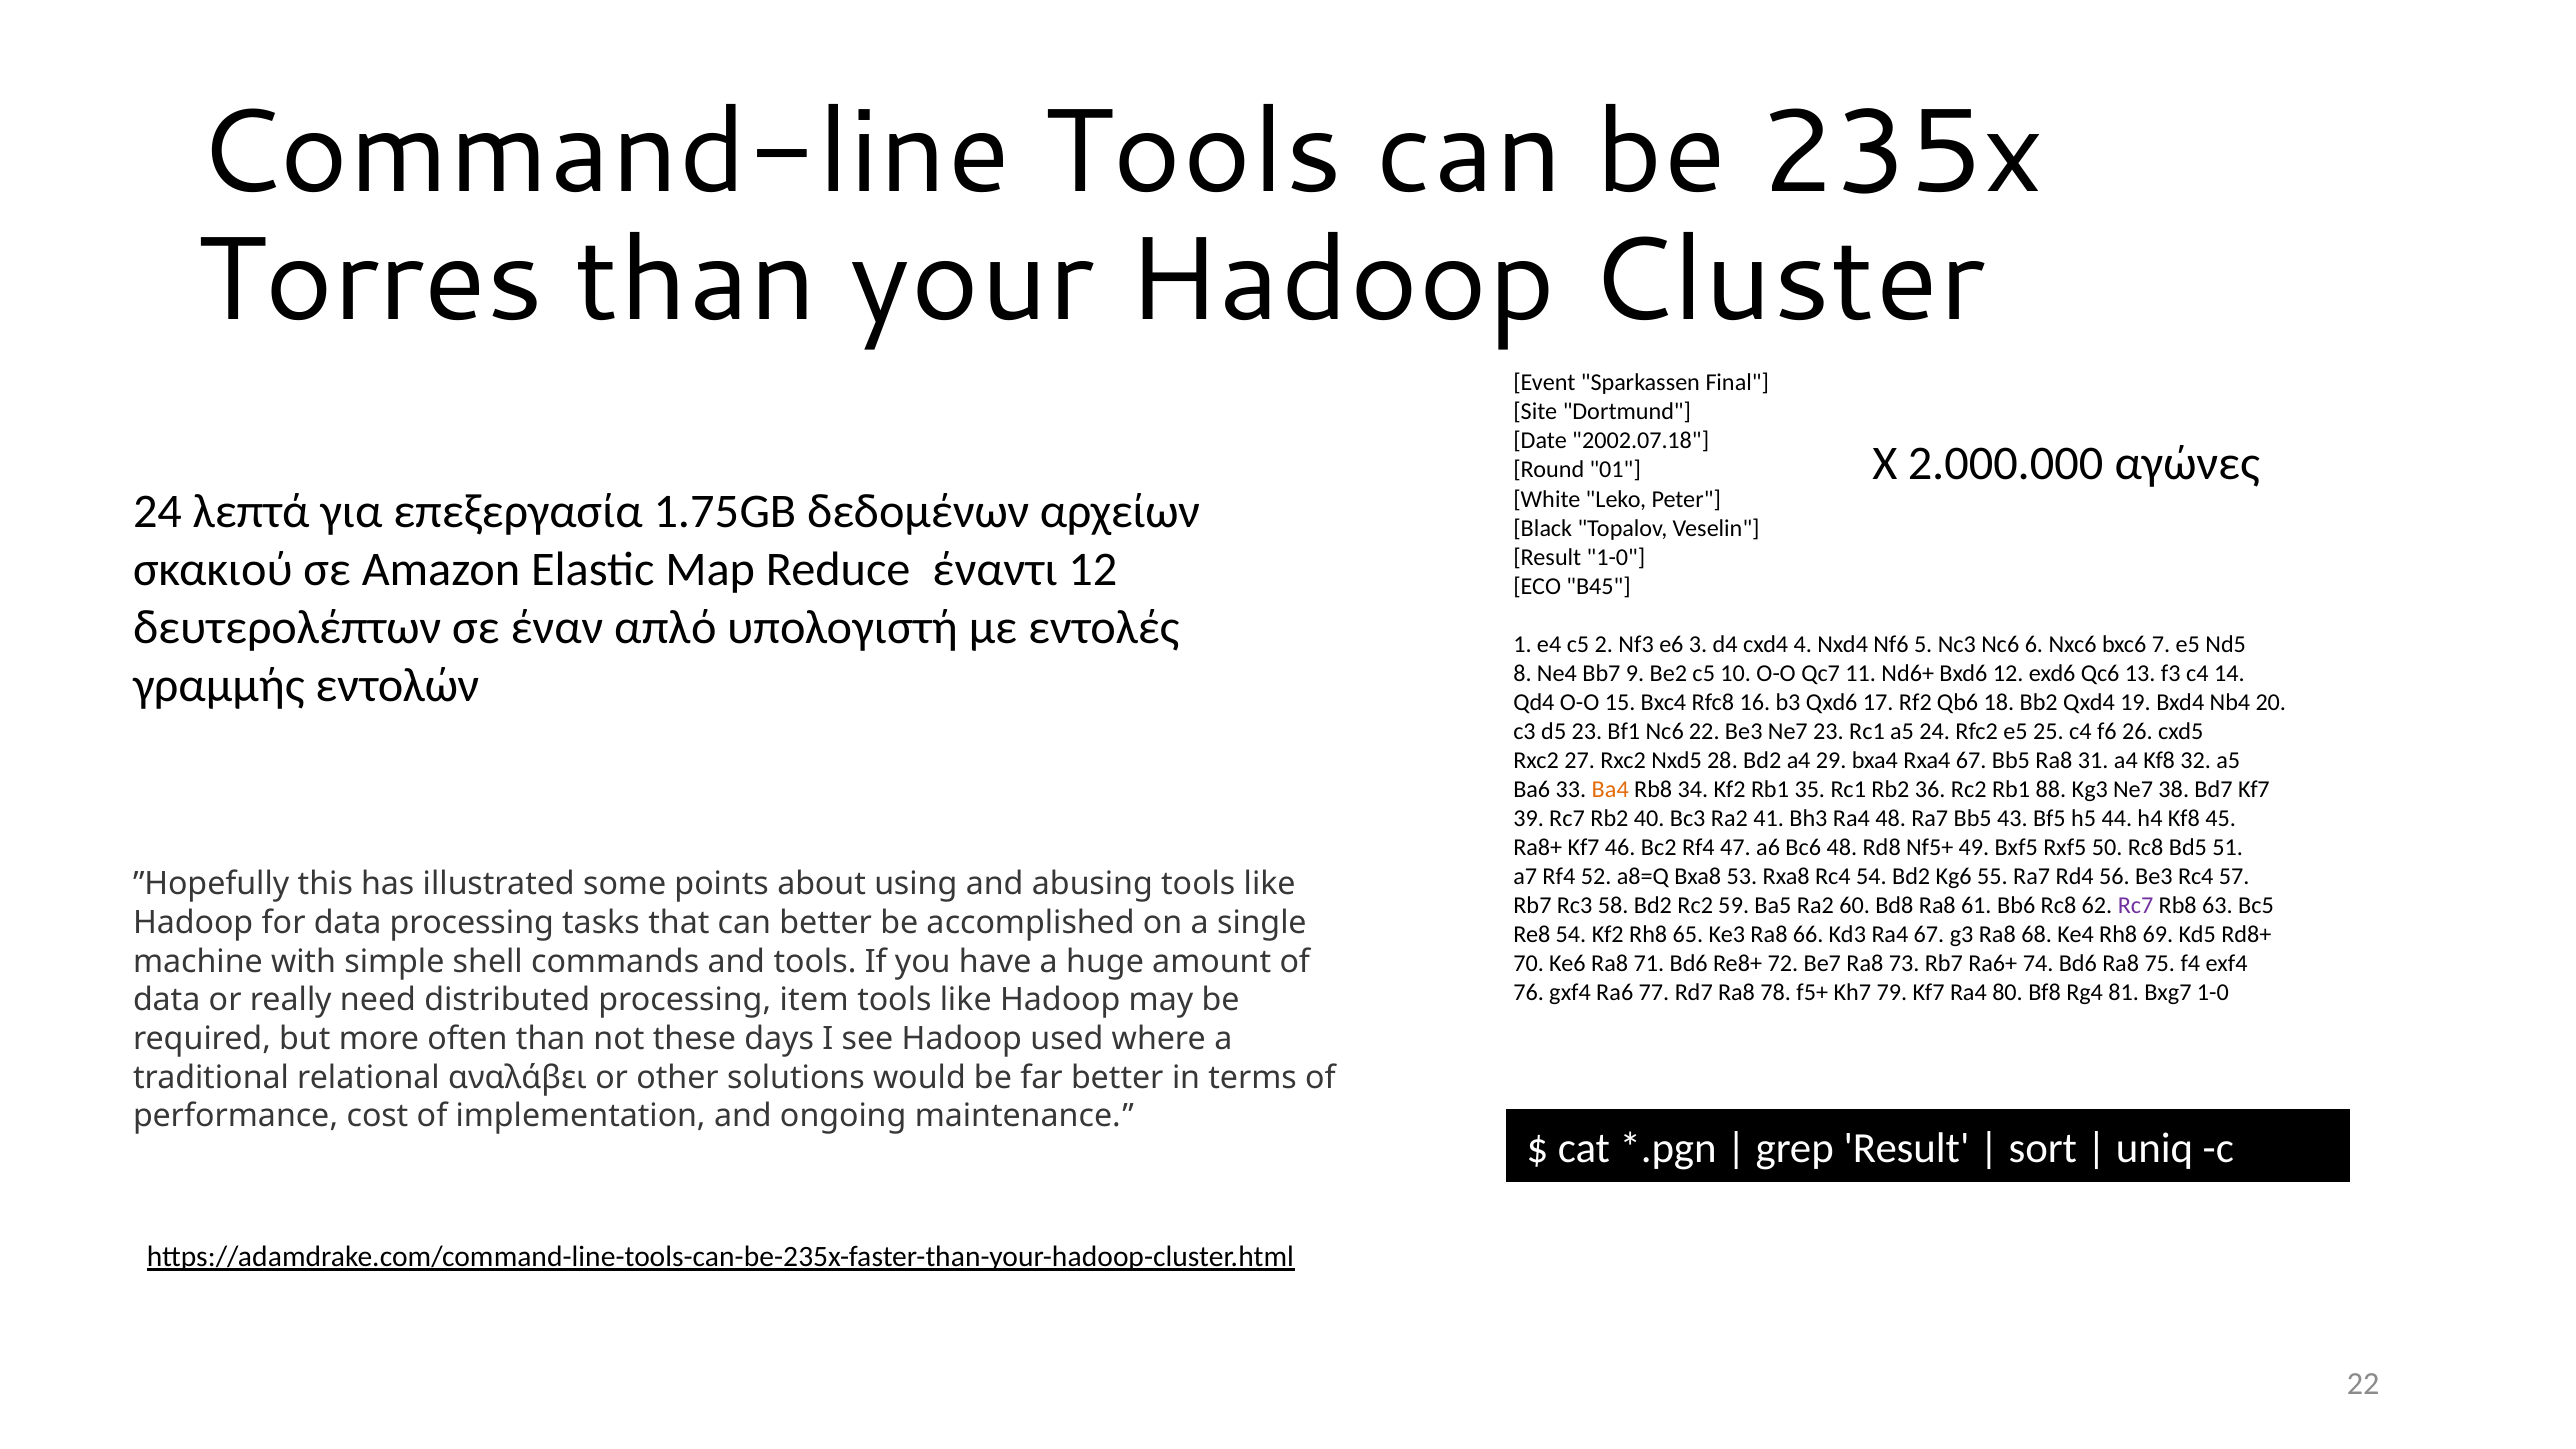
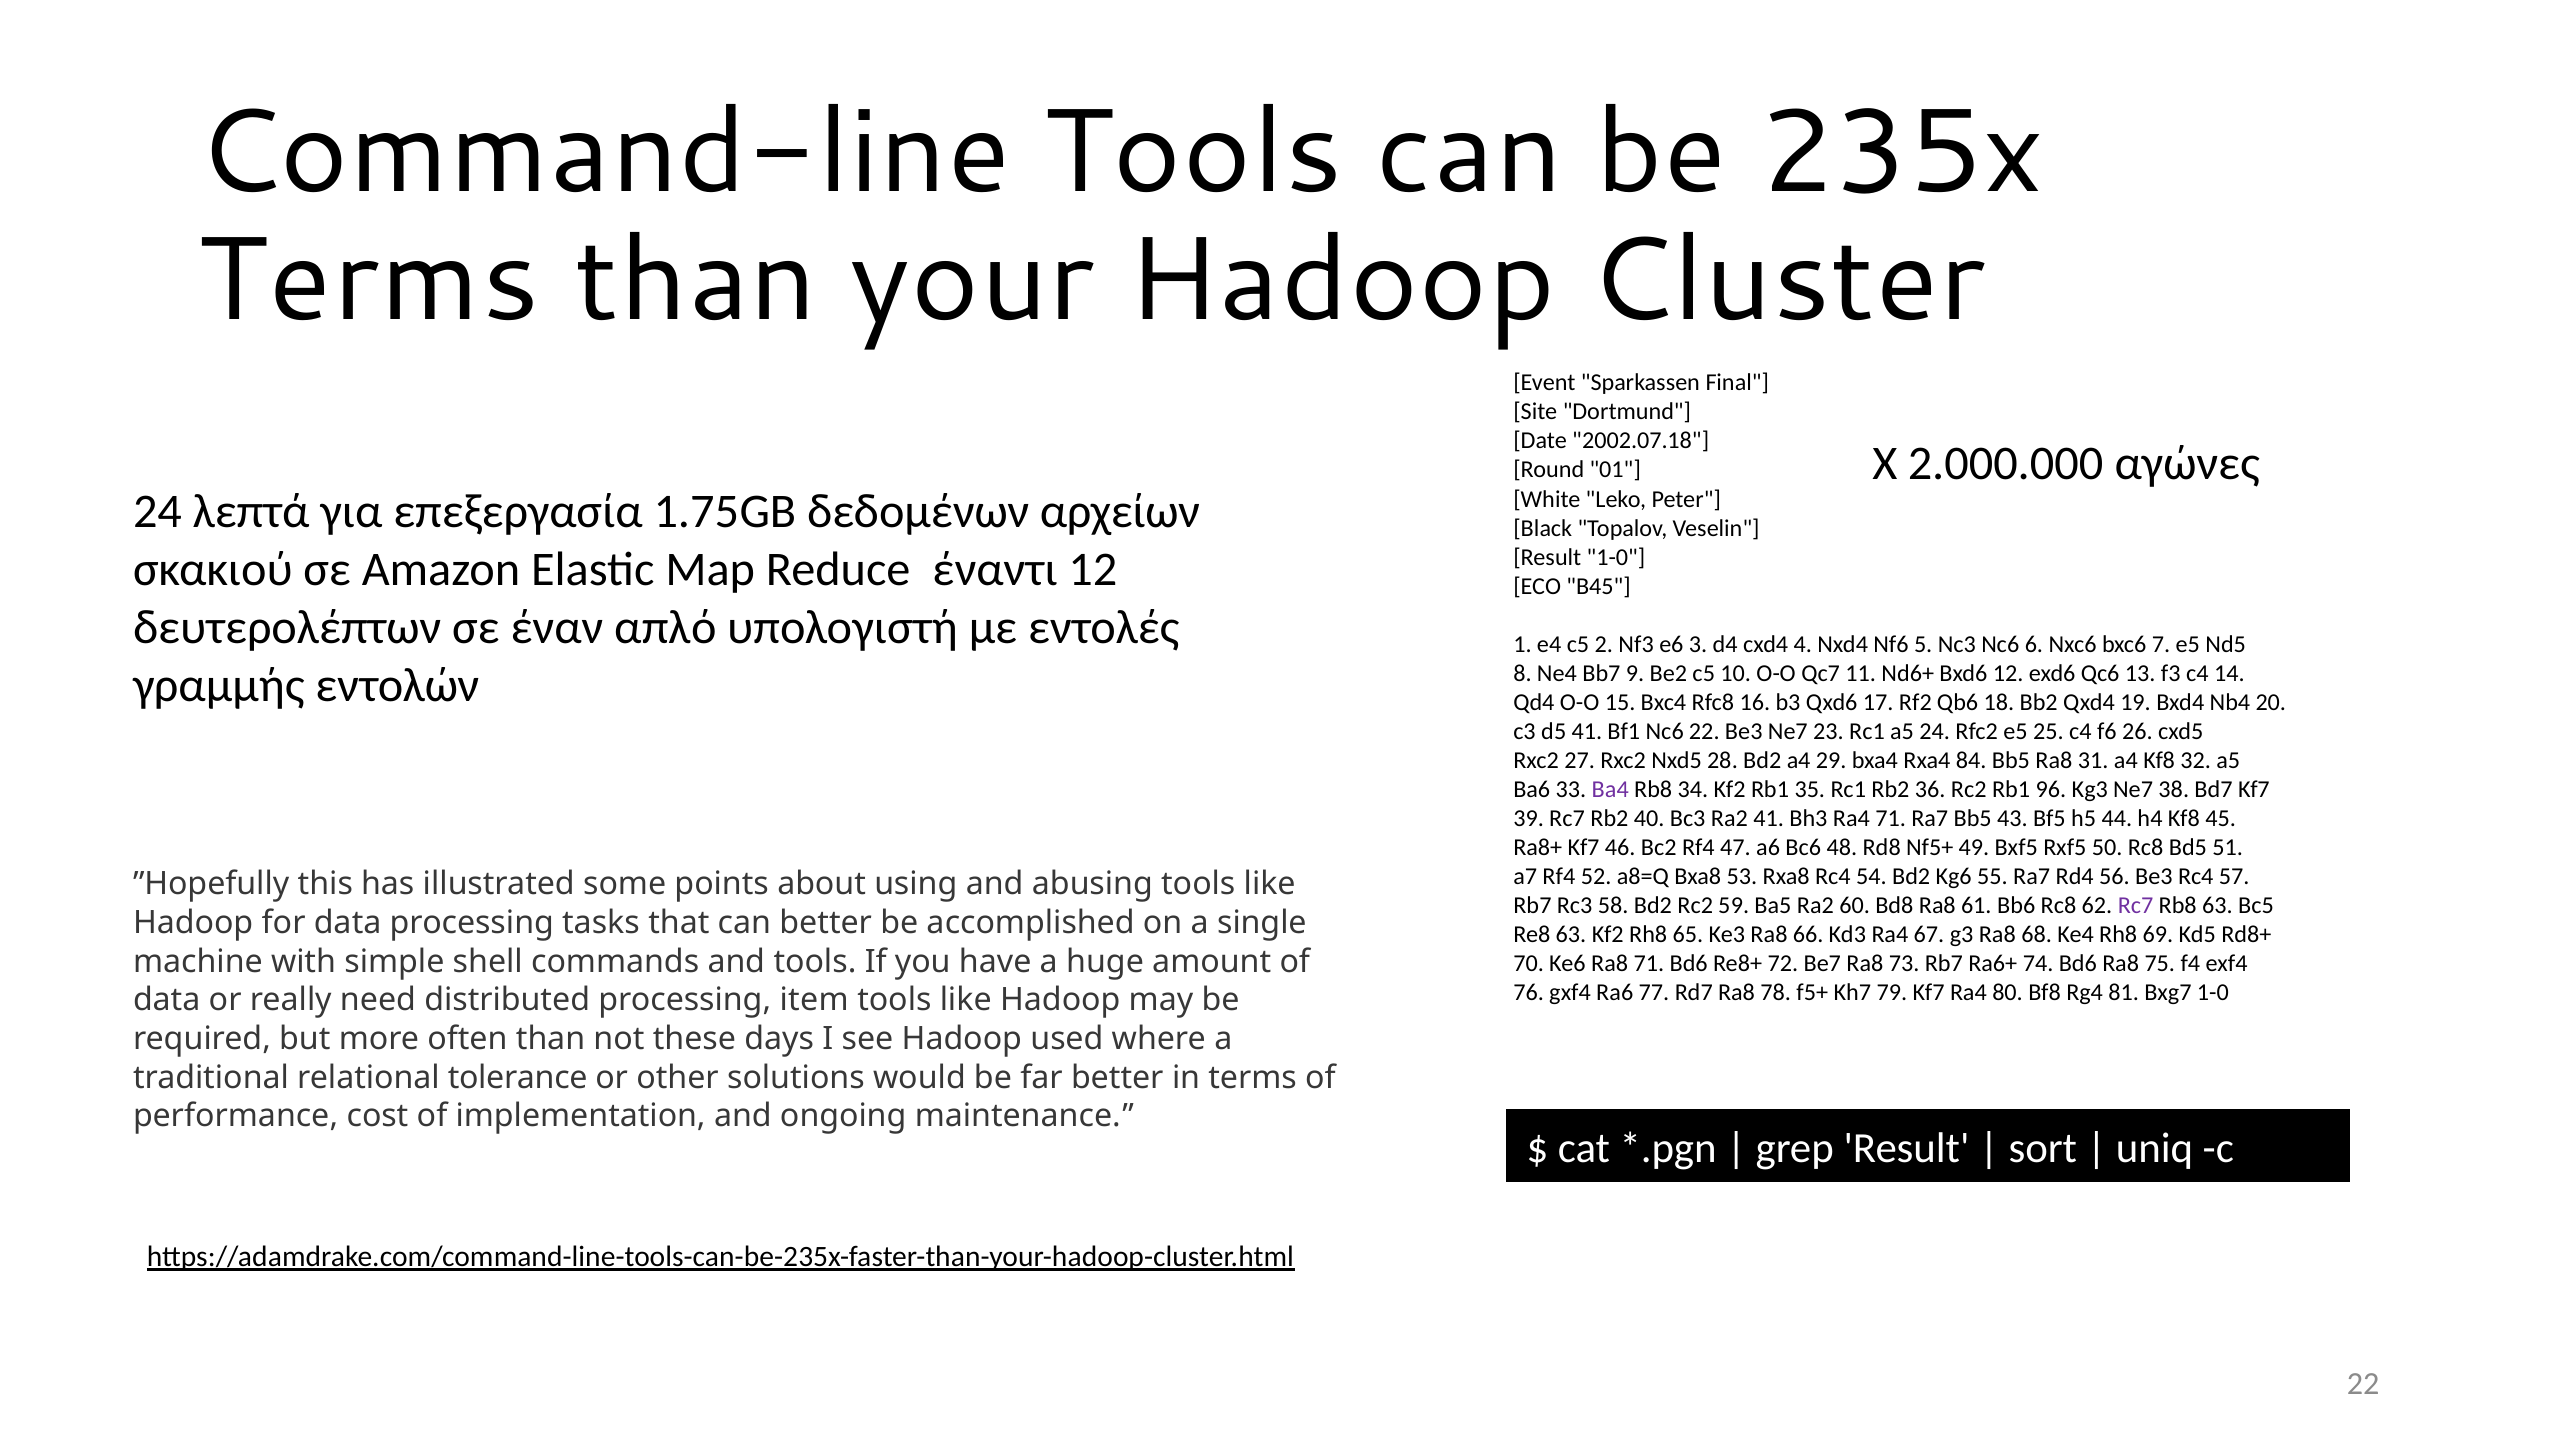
Torres at (370, 280): Torres -> Terms
d5 23: 23 -> 41
Rxa4 67: 67 -> 84
Ba4 colour: orange -> purple
88: 88 -> 96
Ra4 48: 48 -> 71
Re8 54: 54 -> 63
αναλάβει: αναλάβει -> tolerance
